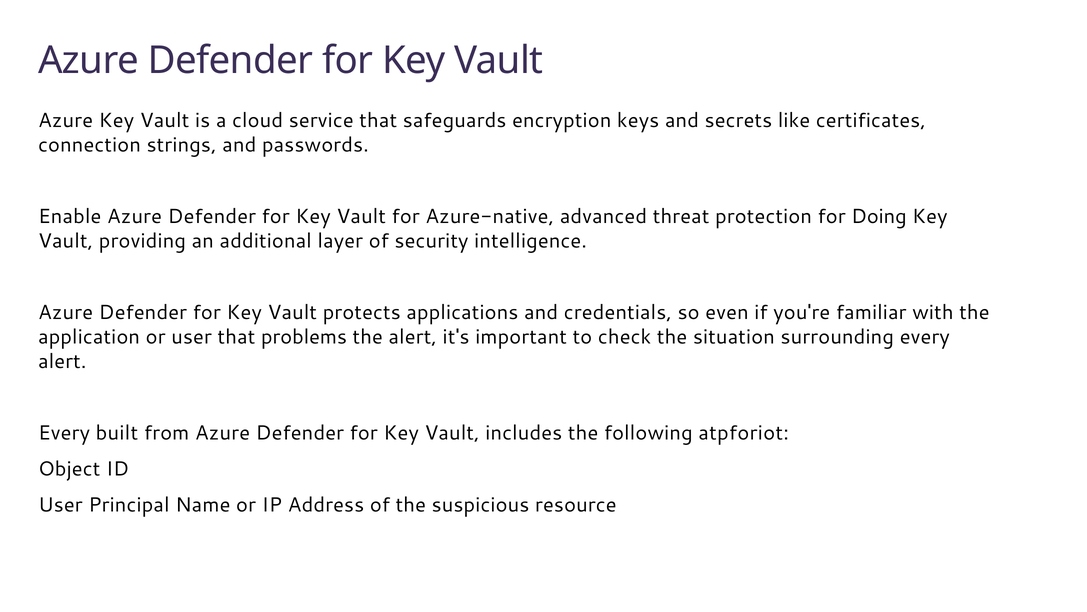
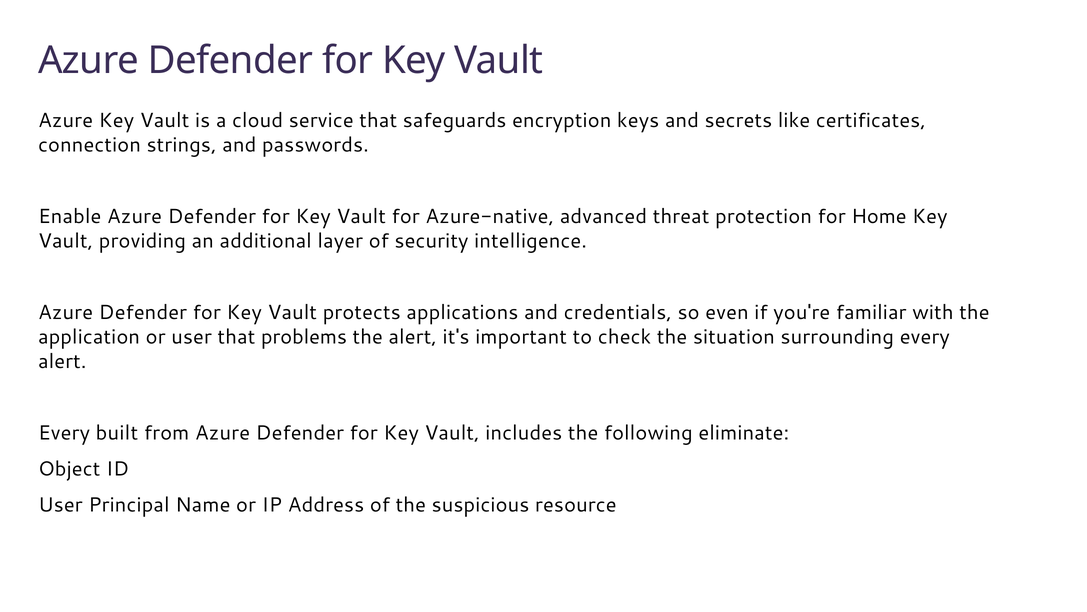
Doing: Doing -> Home
atpforiot: atpforiot -> eliminate
